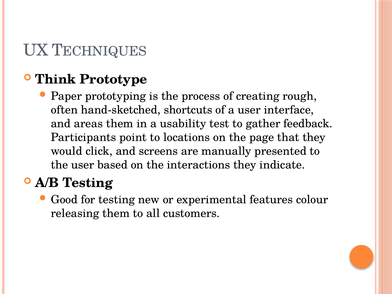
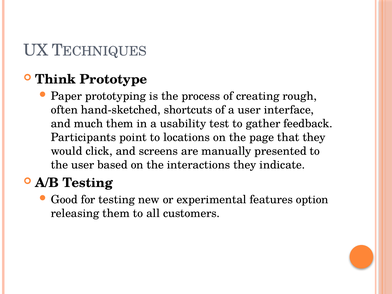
areas: areas -> much
colour: colour -> option
